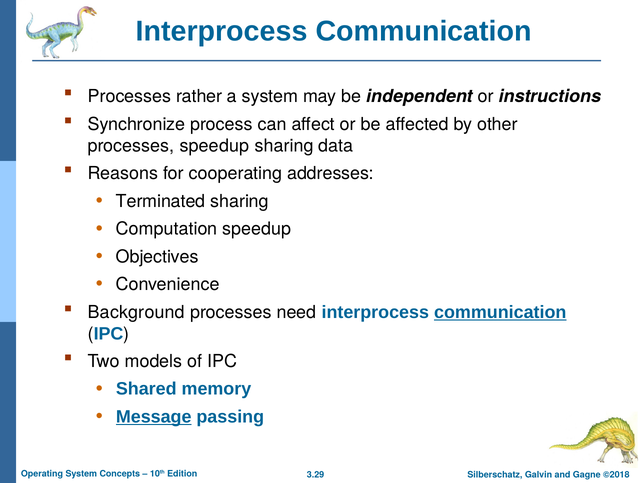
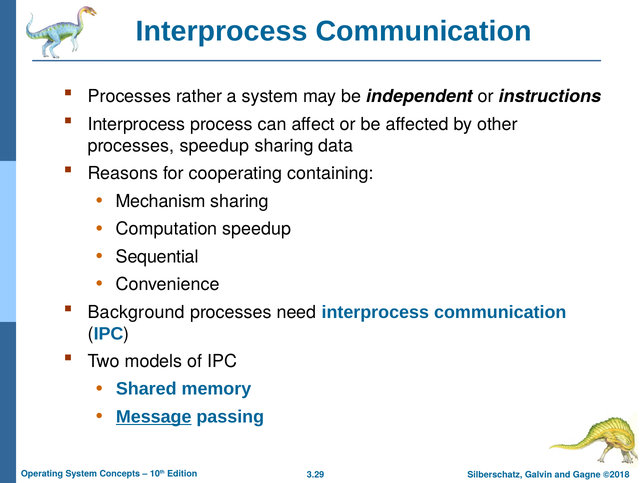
Synchronize at (136, 124): Synchronize -> Interprocess
addresses: addresses -> containing
Terminated: Terminated -> Mechanism
Objectives: Objectives -> Sequential
communication at (500, 312) underline: present -> none
